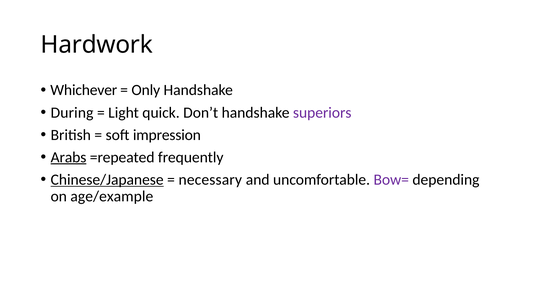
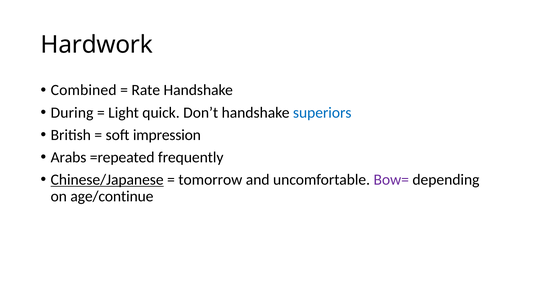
Whichever: Whichever -> Combined
Only: Only -> Rate
superiors colour: purple -> blue
Arabs underline: present -> none
necessary: necessary -> tomorrow
age/example: age/example -> age/continue
